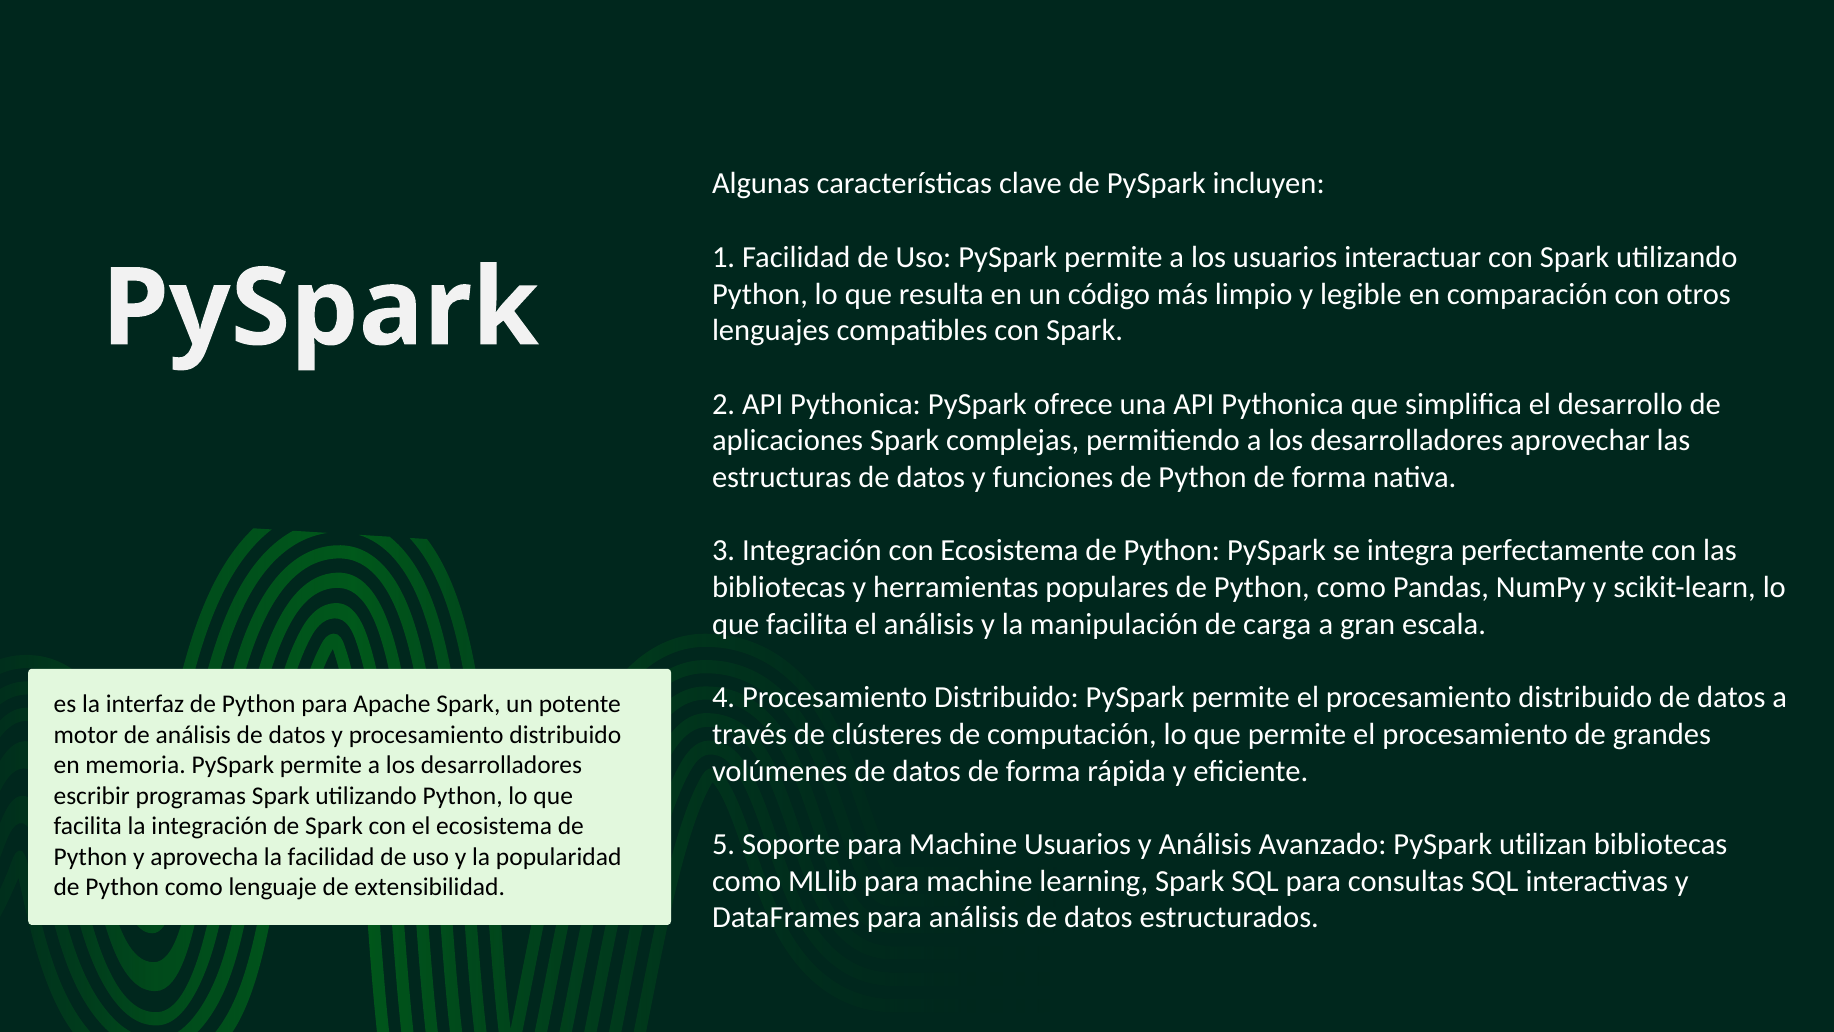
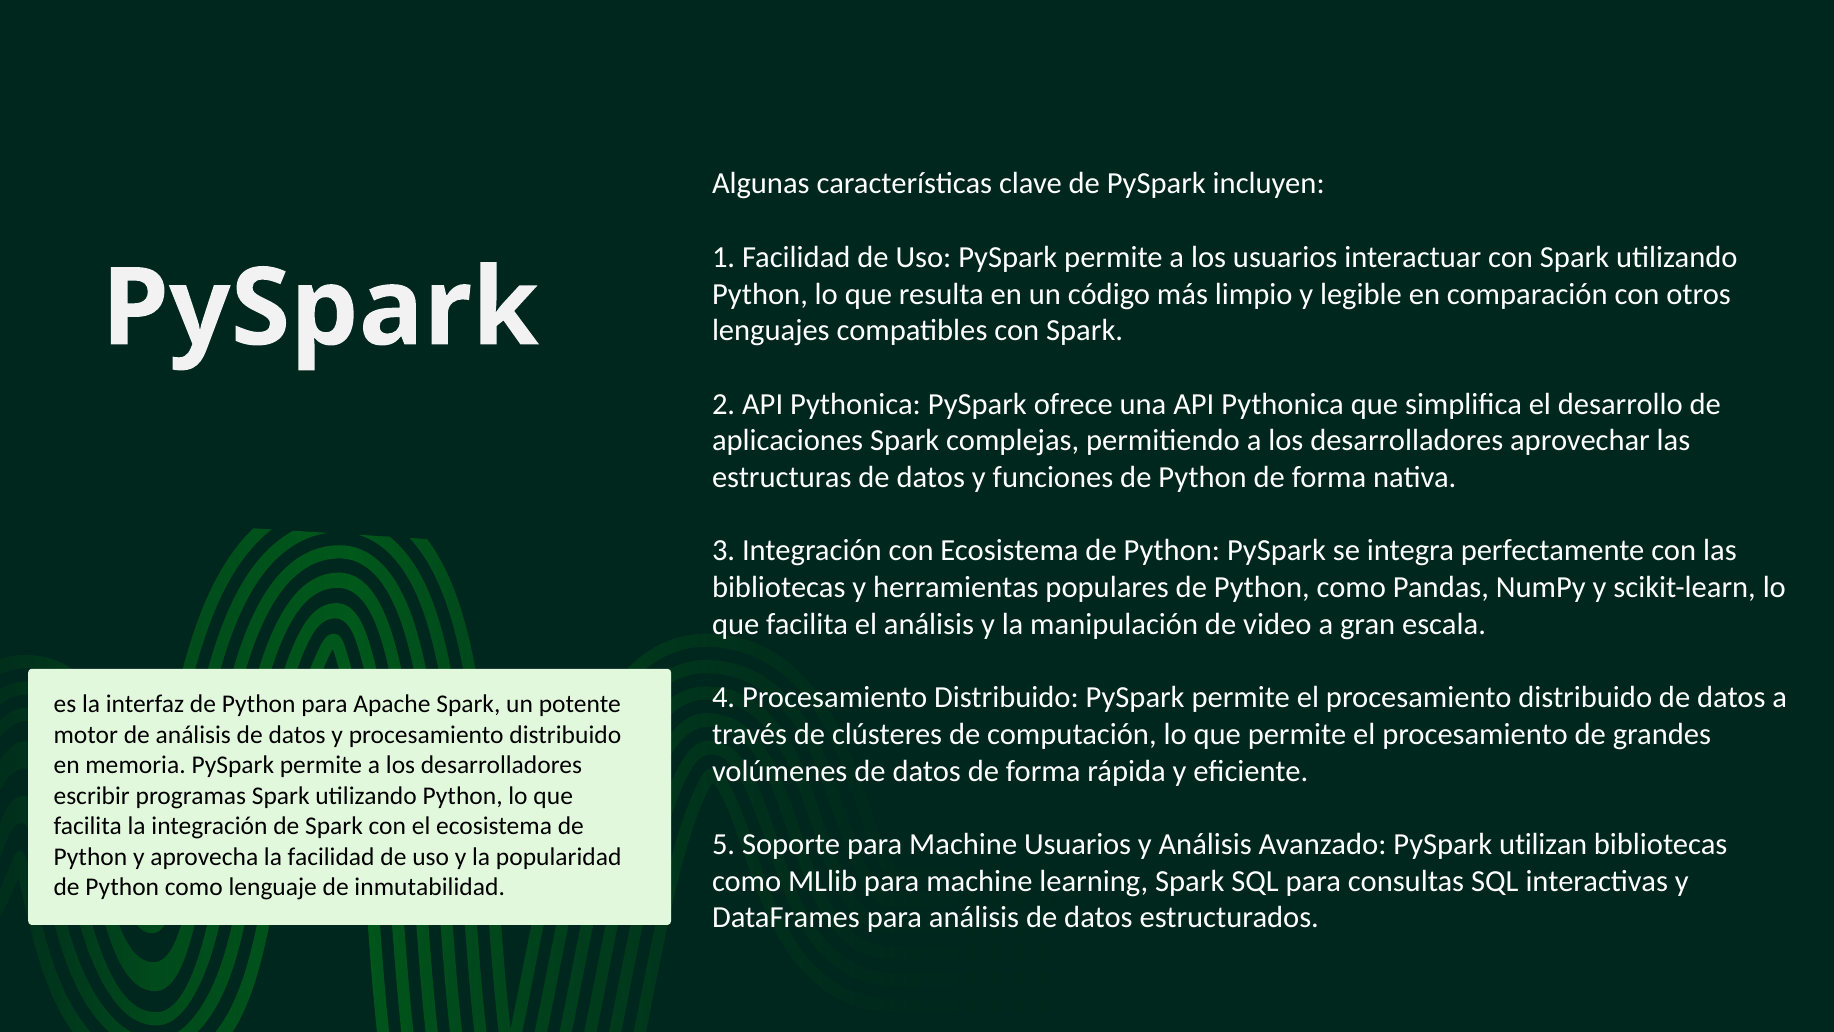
carga: carga -> video
extensibilidad: extensibilidad -> inmutabilidad
